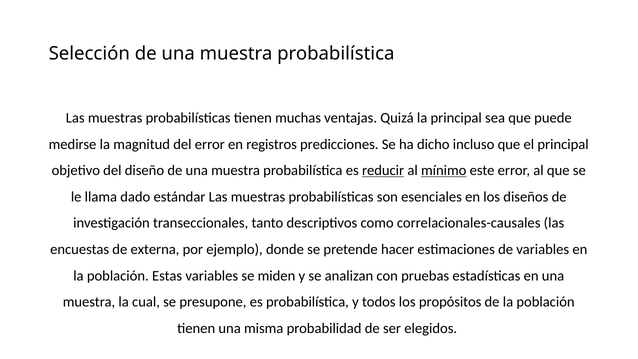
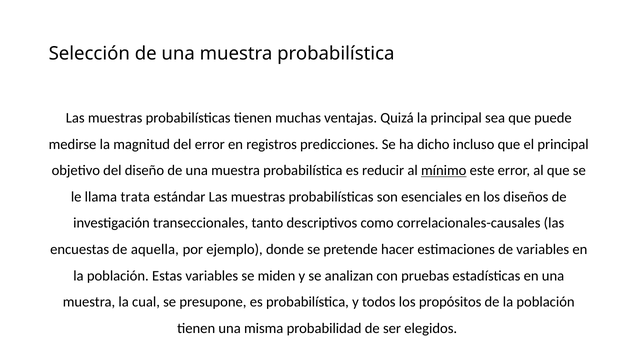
reducir underline: present -> none
dado: dado -> trata
externa: externa -> aquella
